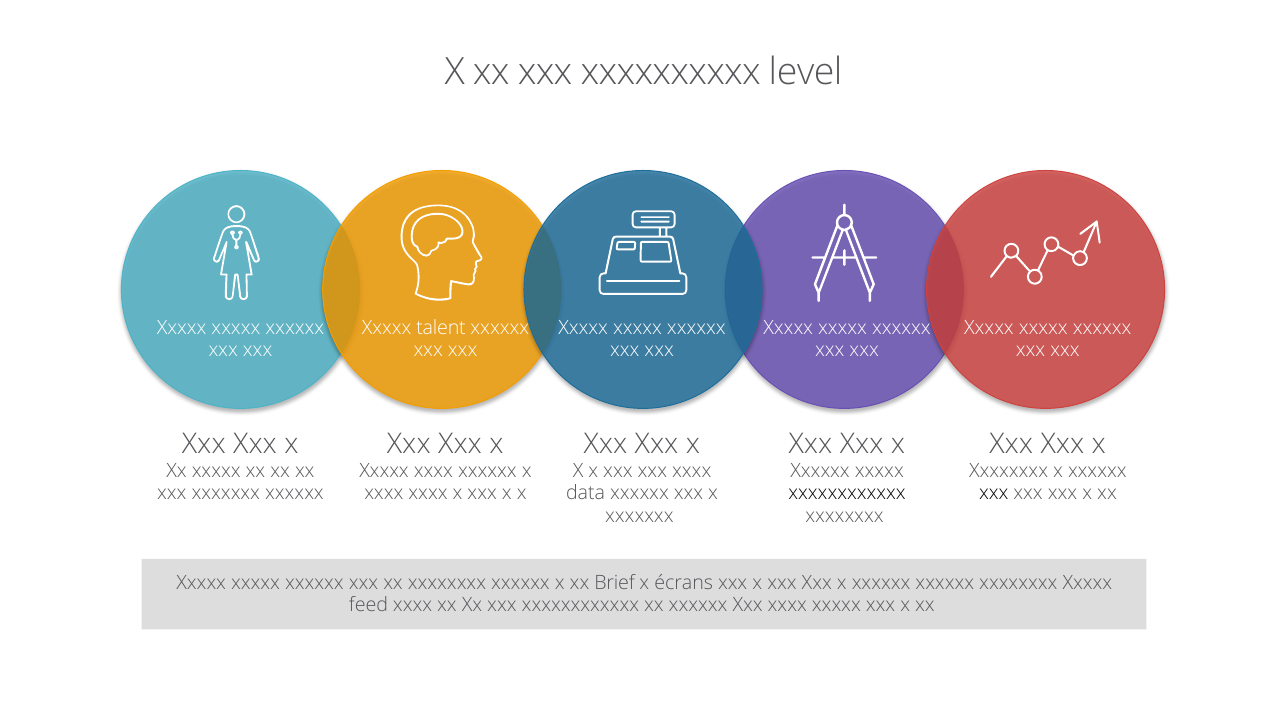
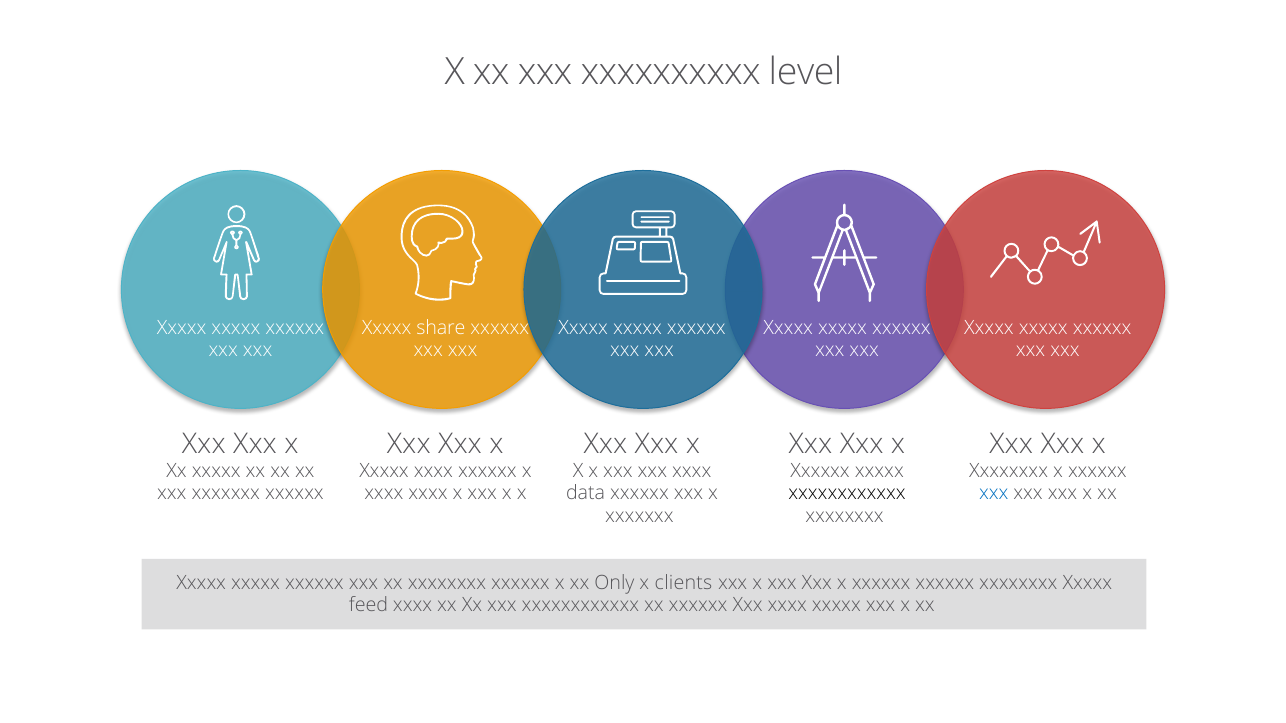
talent: talent -> share
xxx at (994, 494) colour: black -> blue
Brief: Brief -> Only
écrans: écrans -> clients
